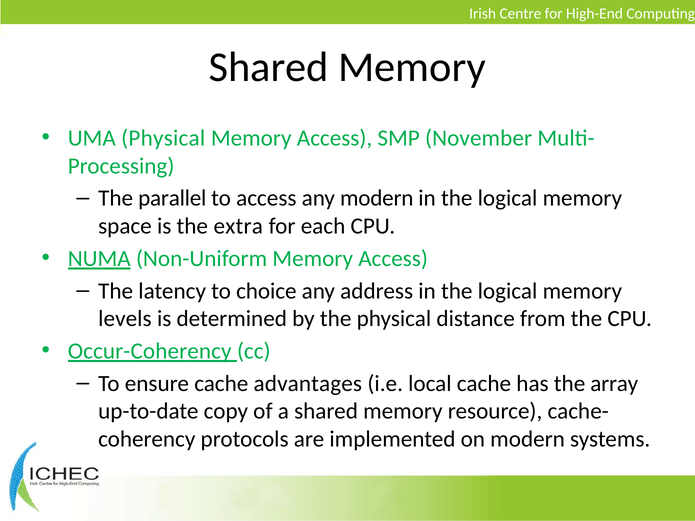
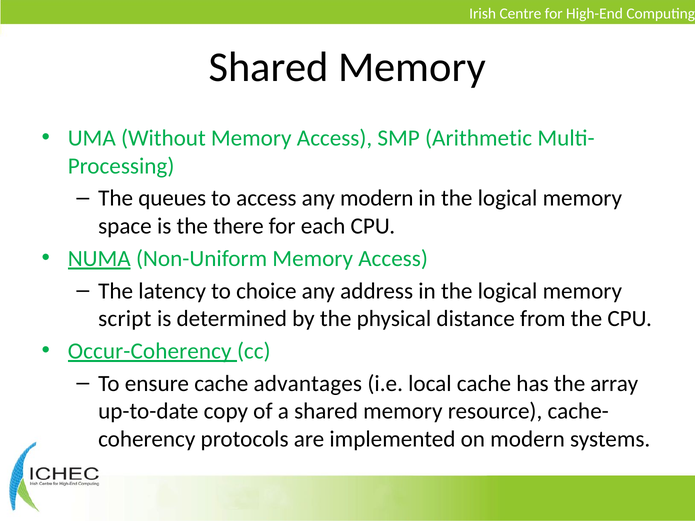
UMA Physical: Physical -> Without
November: November -> Arithmetic
parallel: parallel -> queues
extra: extra -> there
levels: levels -> script
